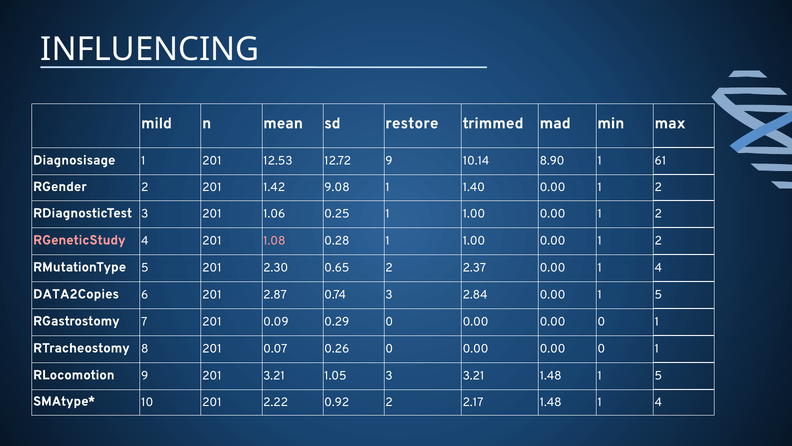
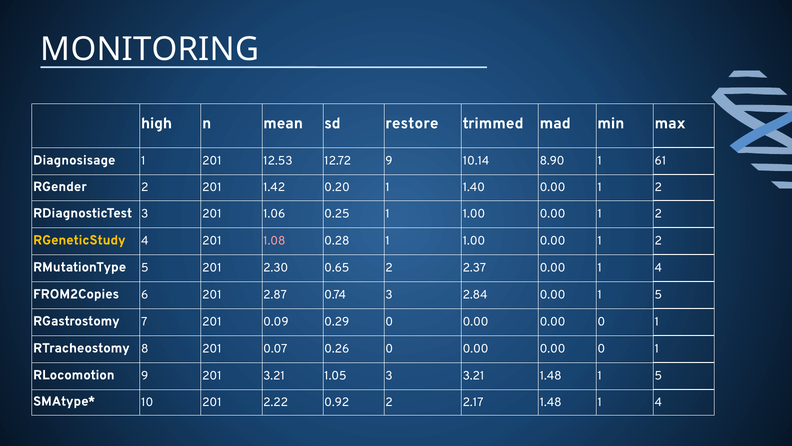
INFLUENCING: INFLUENCING -> MONITORING
mild: mild -> high
9.08: 9.08 -> 0.20
RGeneticStudy colour: pink -> yellow
DATA2Copies: DATA2Copies -> FROM2Copies
